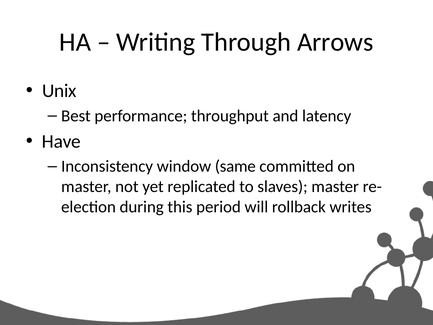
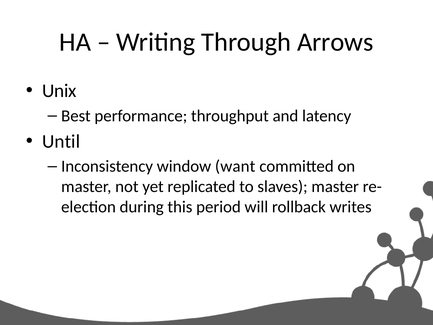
Have: Have -> Until
same: same -> want
